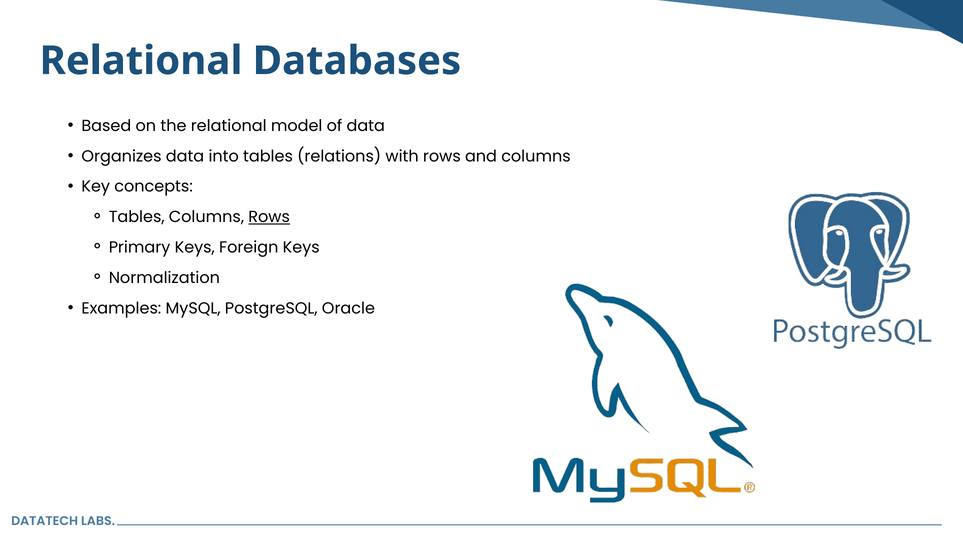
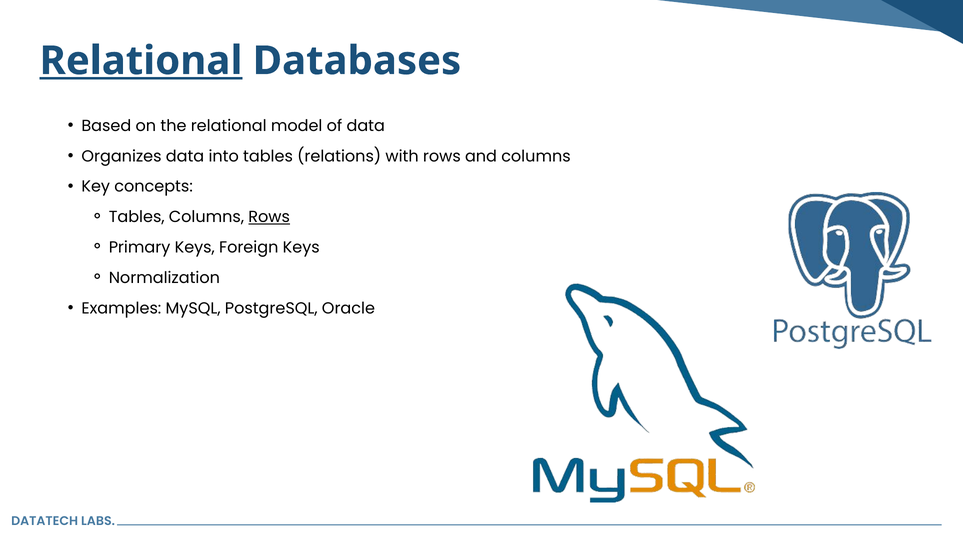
Relational at (141, 61) underline: none -> present
